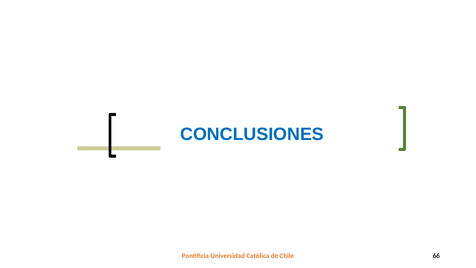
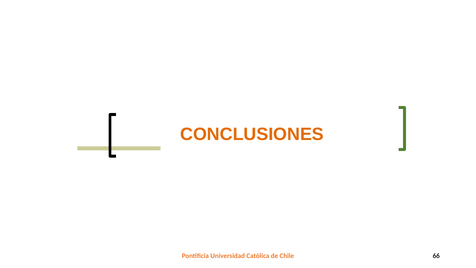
CONCLUSIONES colour: blue -> orange
